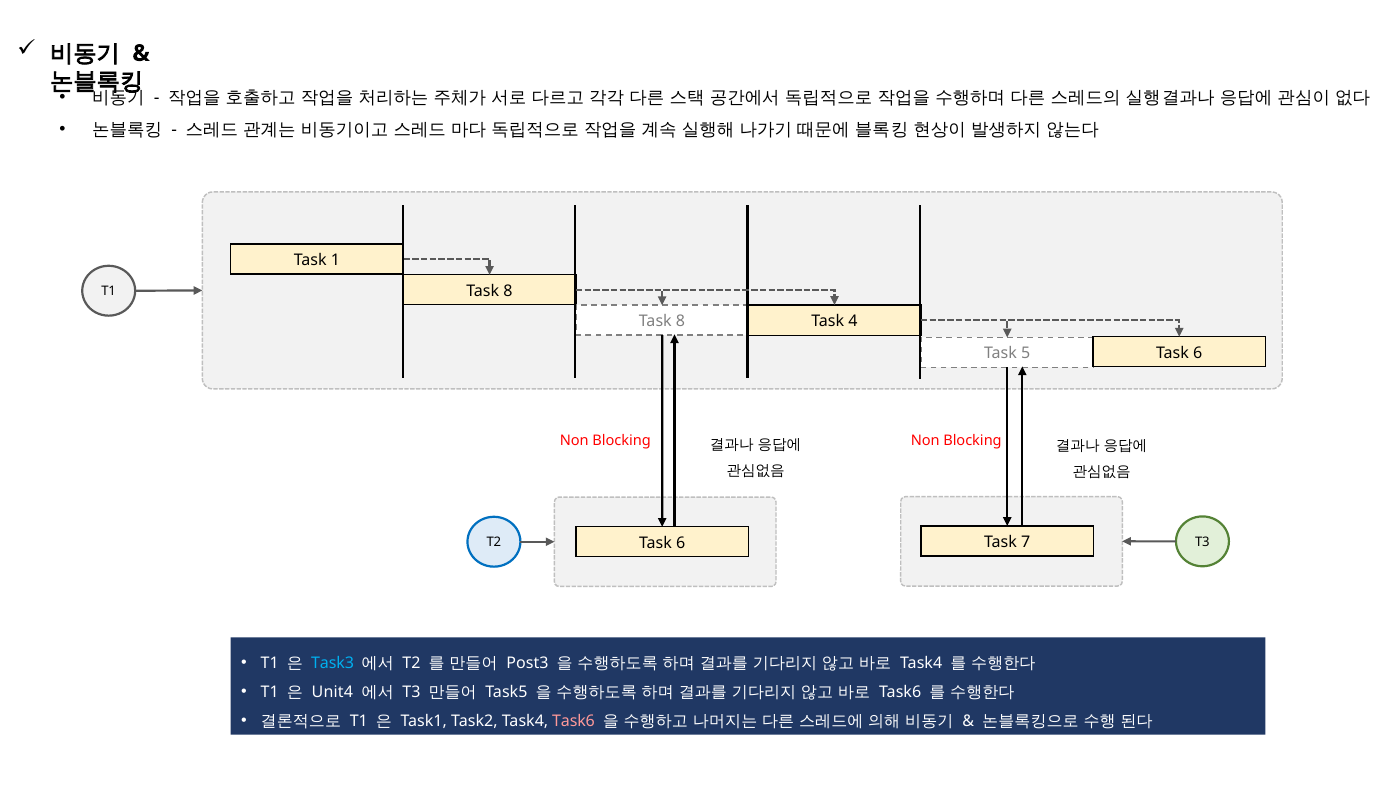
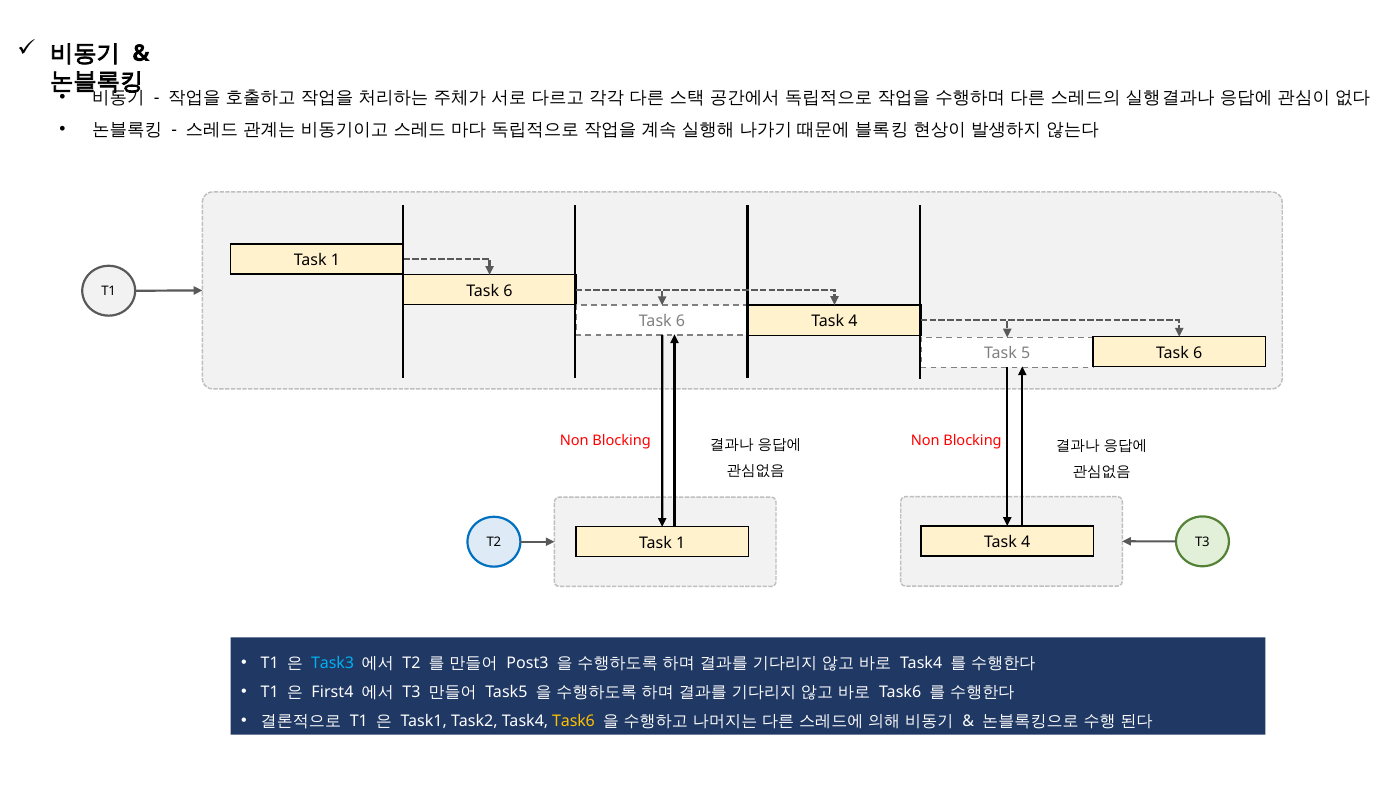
T1 Task 8: 8 -> 6
8 at (681, 321): 8 -> 6
7 at (1026, 542): 7 -> 4
6 at (681, 542): 6 -> 1
Unit4: Unit4 -> First4
Task6 at (574, 720) colour: pink -> yellow
